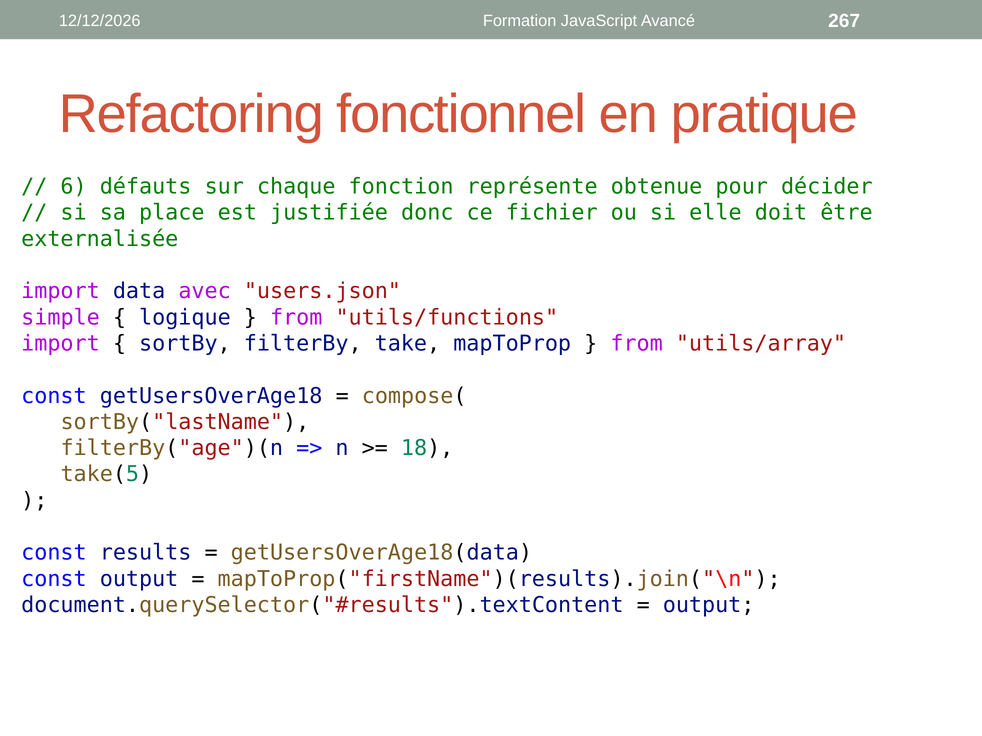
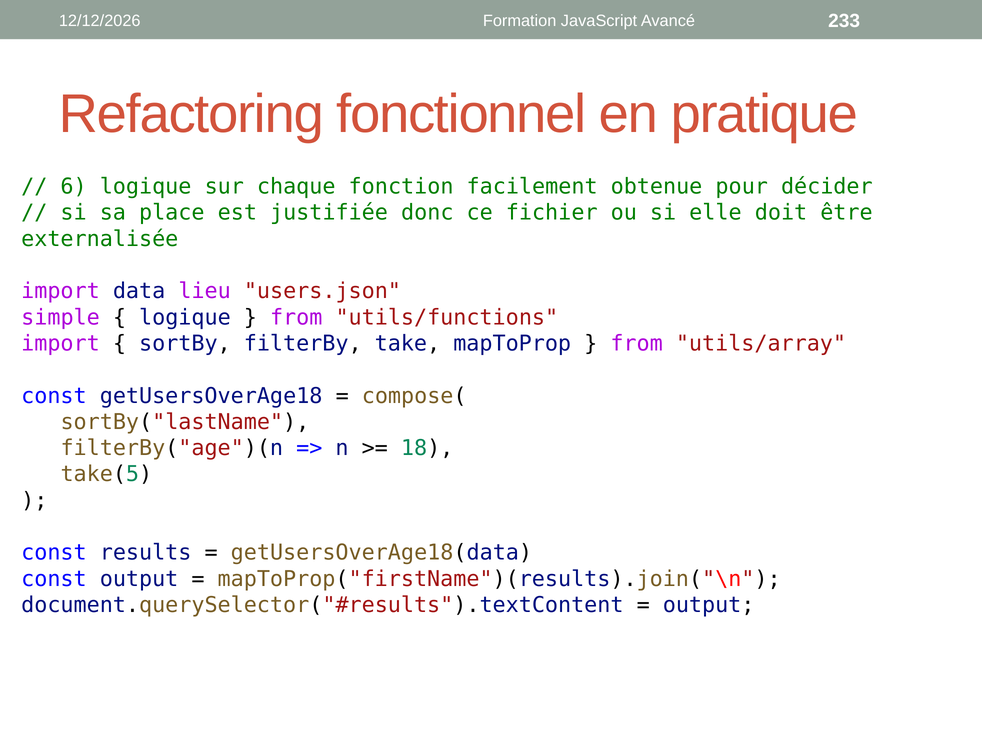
267: 267 -> 233
6 défauts: défauts -> logique
représente: représente -> facilement
avec: avec -> lieu
